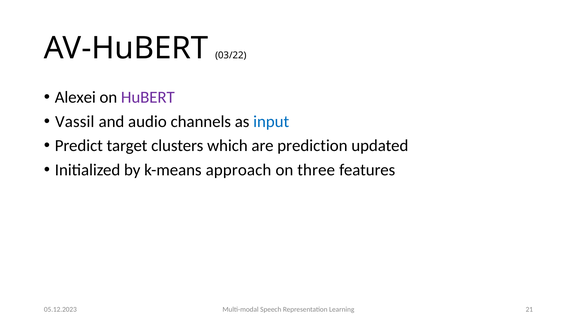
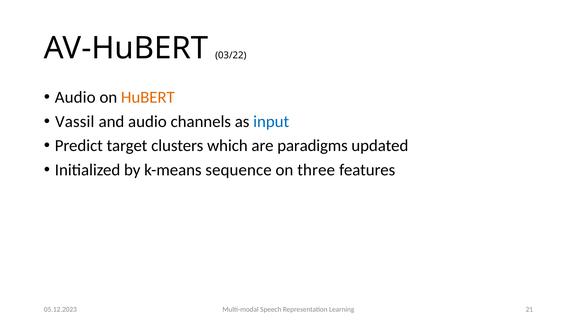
Alexei at (75, 98): Alexei -> Audio
HuBERT colour: purple -> orange
prediction: prediction -> paradigms
approach: approach -> sequence
